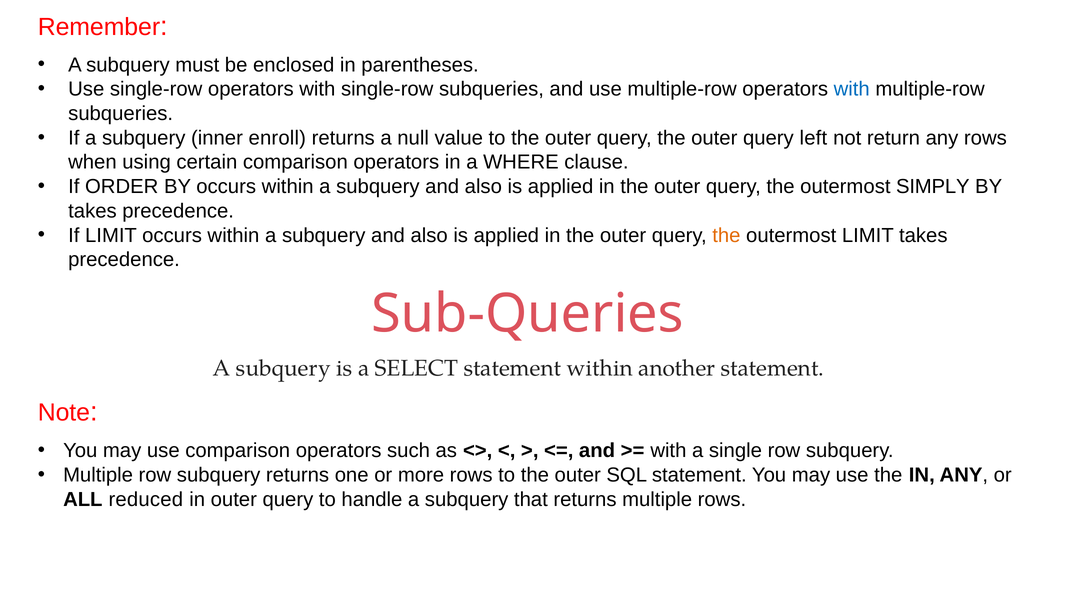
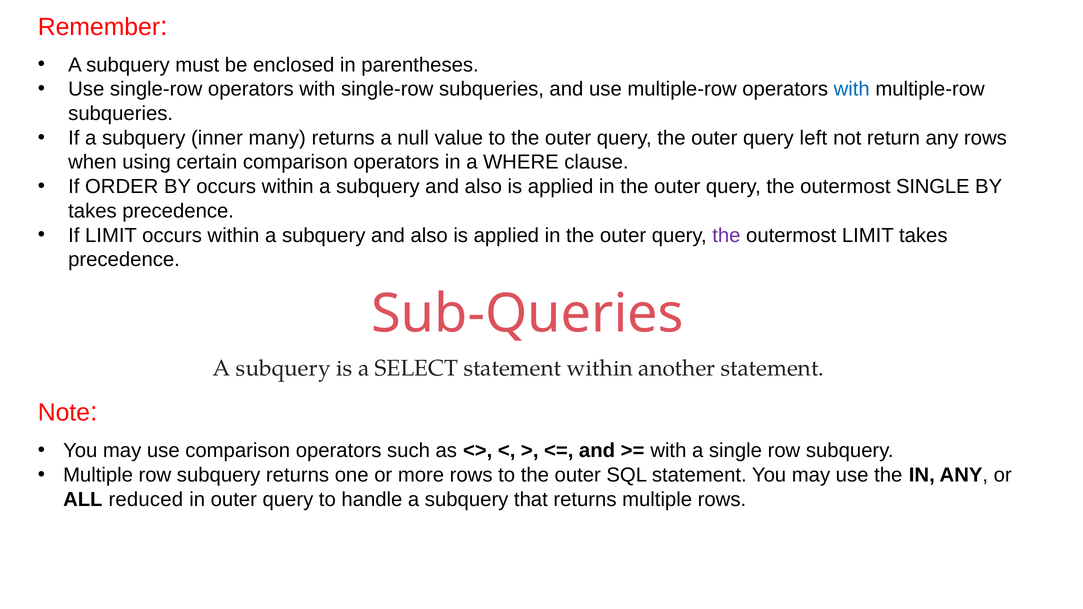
enroll: enroll -> many
outermost SIMPLY: SIMPLY -> SINGLE
the at (726, 235) colour: orange -> purple
